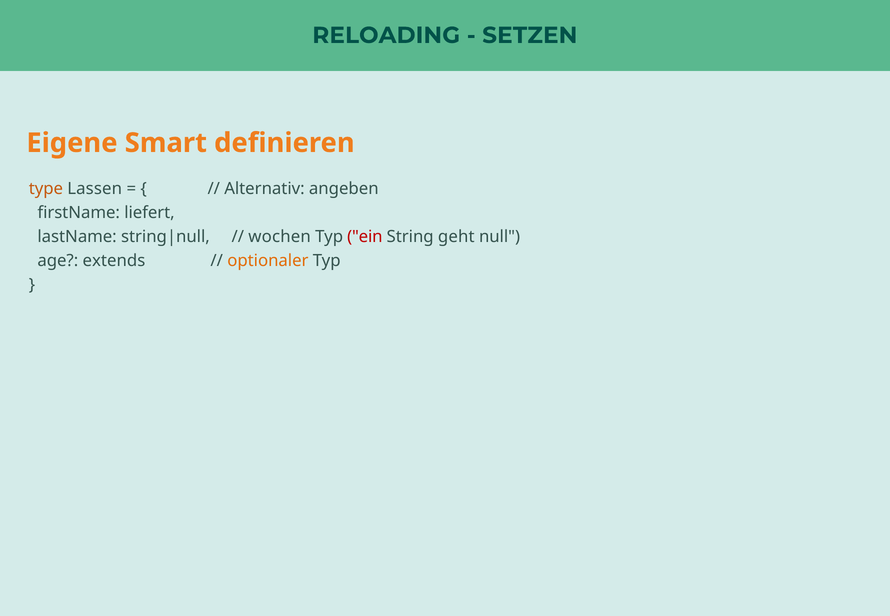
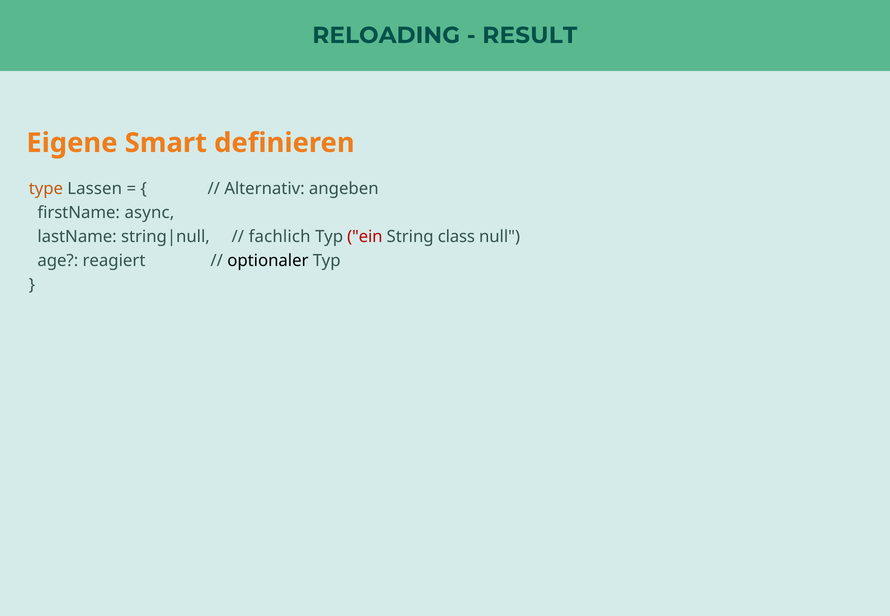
SETZEN: SETZEN -> RESULT
liefert: liefert -> async
wochen: wochen -> fachlich
geht: geht -> class
extends: extends -> reagiert
optionaler colour: orange -> black
